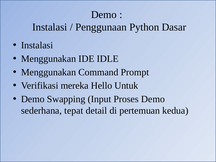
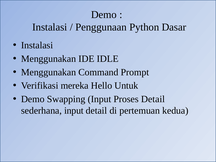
Proses Demo: Demo -> Detail
sederhana tepat: tepat -> input
